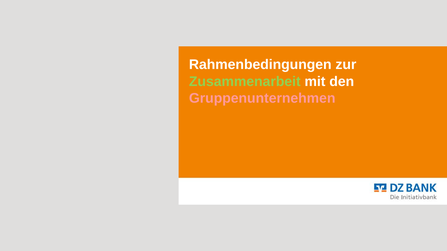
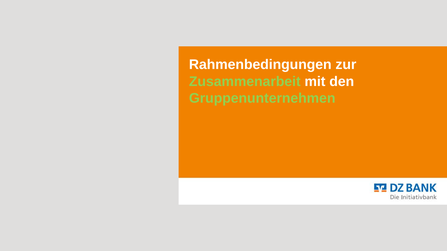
Gruppenunternehmen colour: pink -> light green
